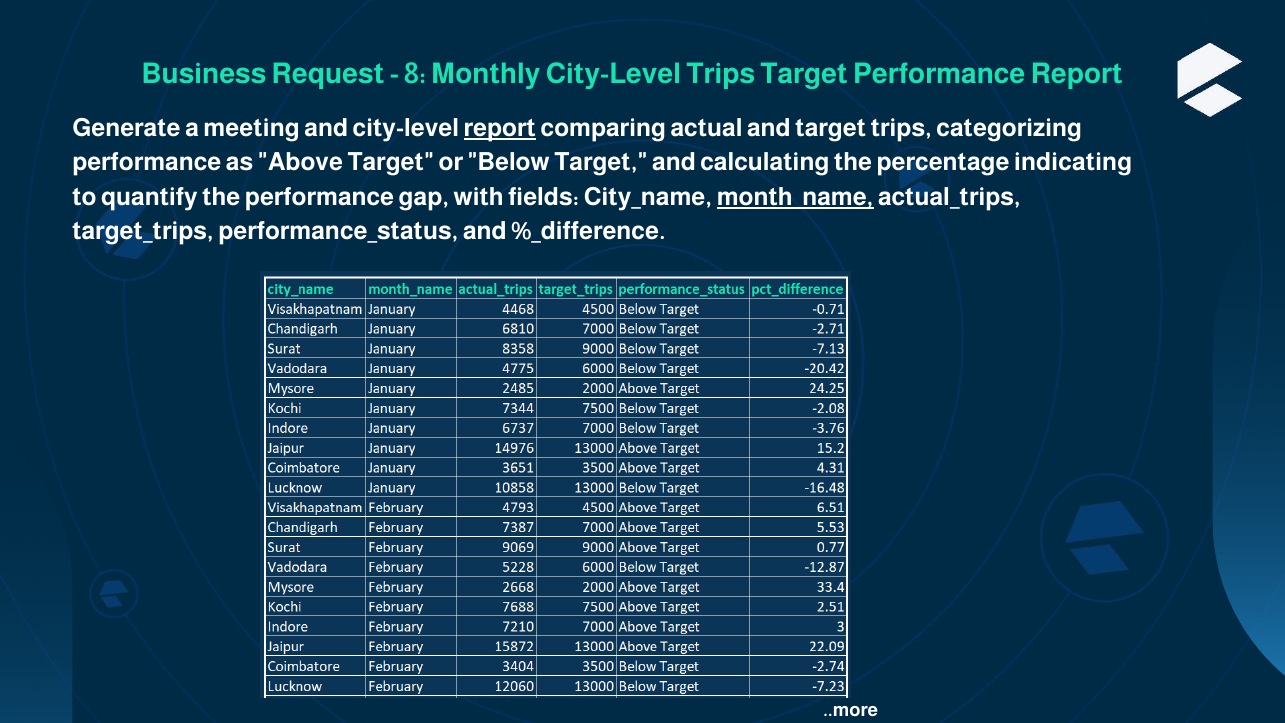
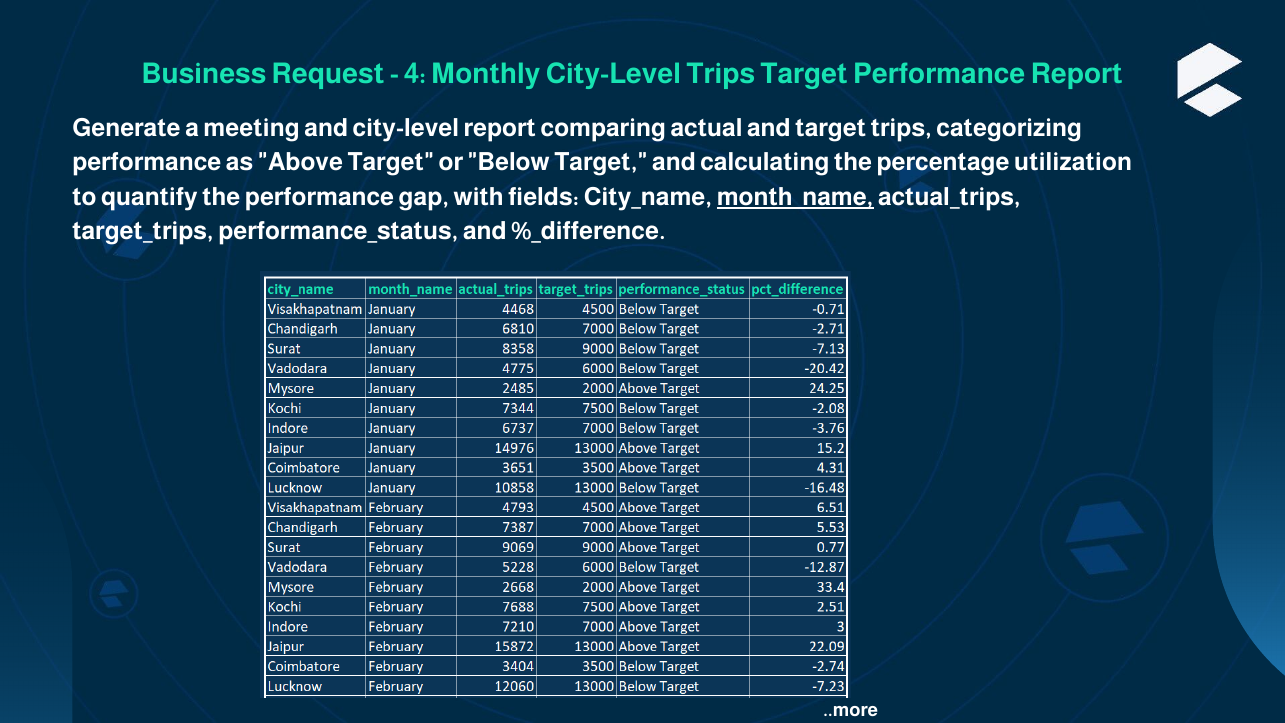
8: 8 -> 4
report at (500, 128) underline: present -> none
indicating: indicating -> utilization
